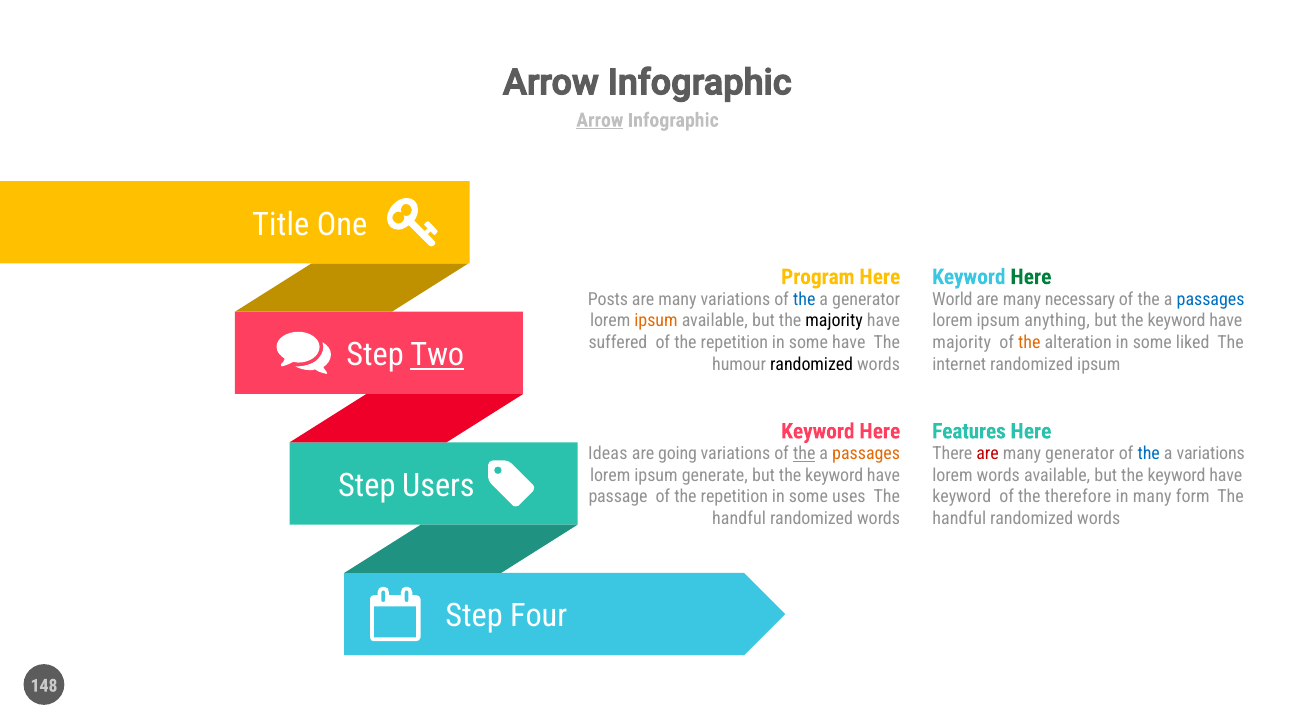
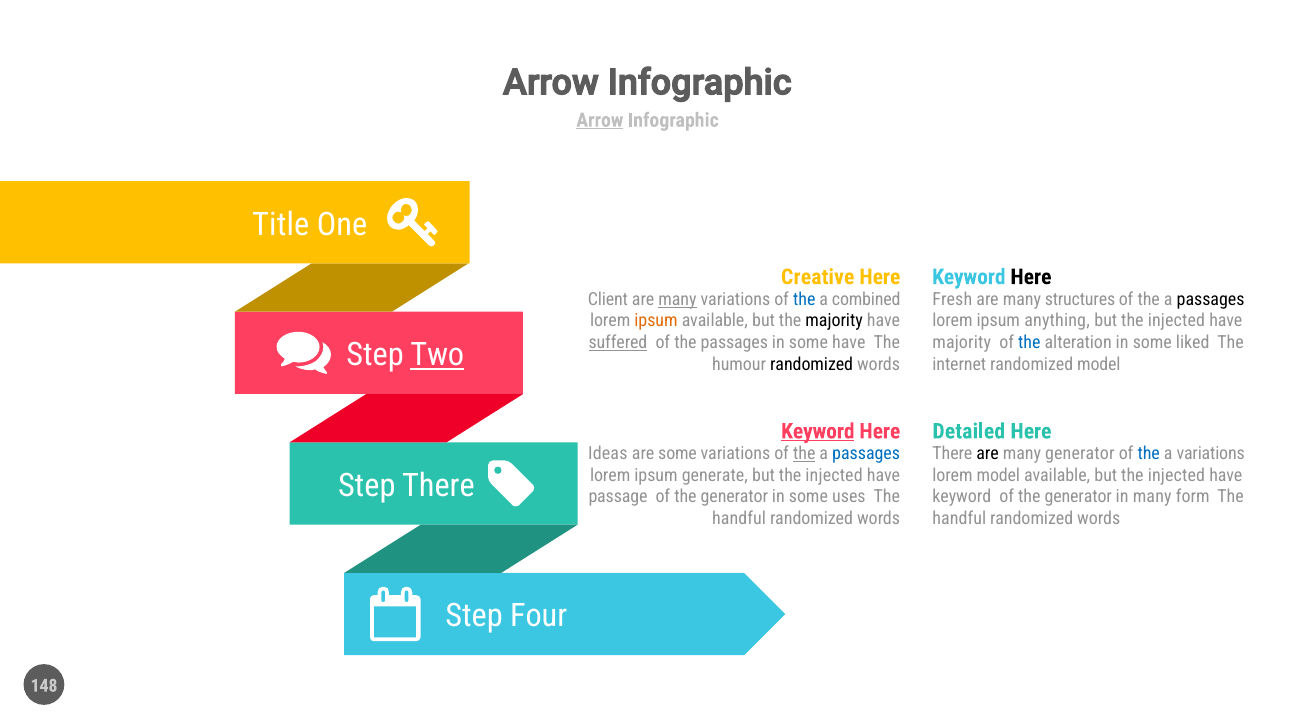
Program: Program -> Creative
Here at (1031, 277) colour: green -> black
Posts: Posts -> Client
many at (677, 300) underline: none -> present
a generator: generator -> combined
World: World -> Fresh
necessary: necessary -> structures
passages at (1211, 300) colour: blue -> black
keyword at (1177, 321): keyword -> injected
suffered underline: none -> present
repetition at (734, 343): repetition -> passages
the at (1029, 343) colour: orange -> blue
randomized ipsum: ipsum -> model
Keyword at (818, 432) underline: none -> present
Features: Features -> Detailed
are going: going -> some
passages at (866, 454) colour: orange -> blue
are at (988, 454) colour: red -> black
keyword at (834, 476): keyword -> injected
lorem words: words -> model
available but the keyword: keyword -> injected
Step Users: Users -> There
repetition at (734, 497): repetition -> generator
therefore at (1078, 497): therefore -> generator
